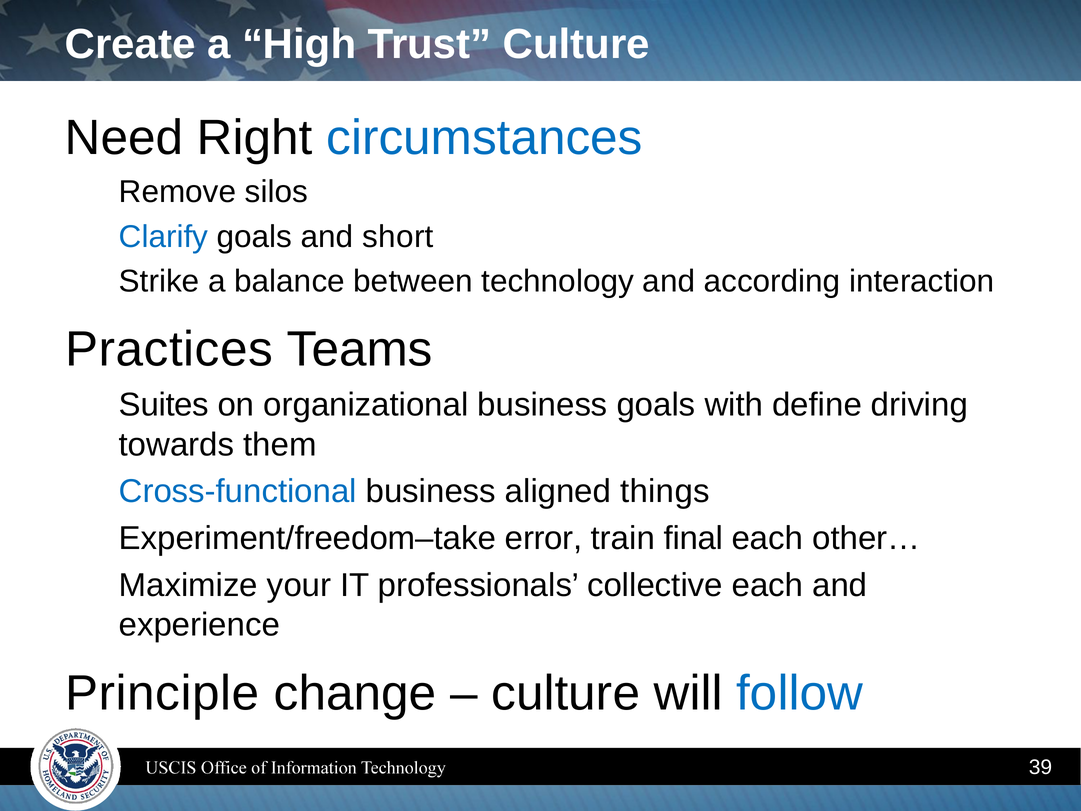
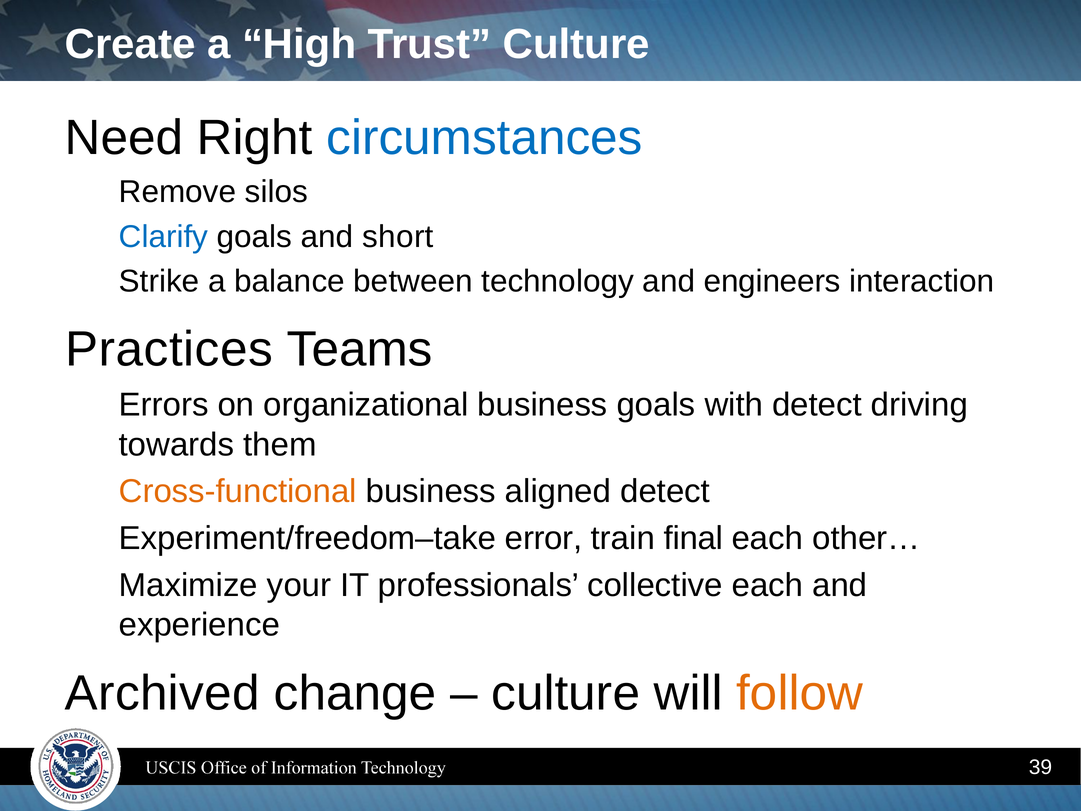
according: according -> engineers
Suites: Suites -> Errors
with define: define -> detect
Cross-functional colour: blue -> orange
aligned things: things -> detect
Principle: Principle -> Archived
follow colour: blue -> orange
